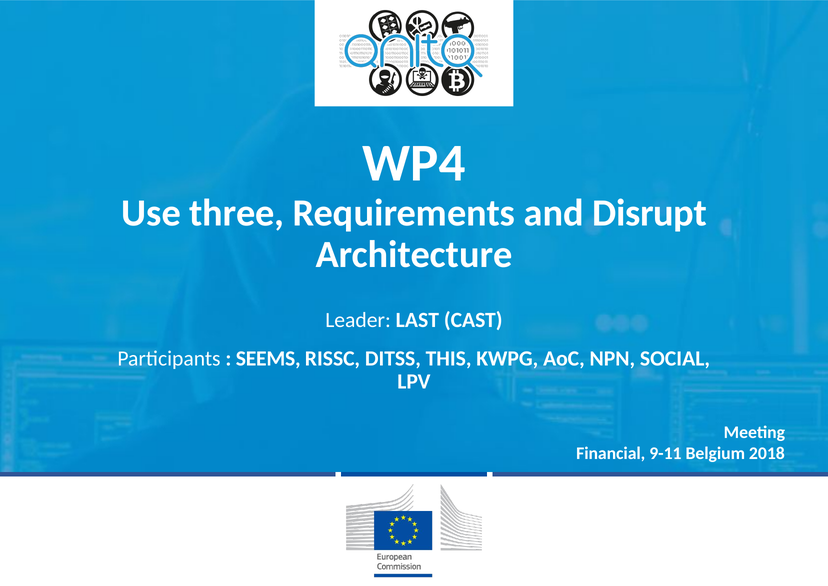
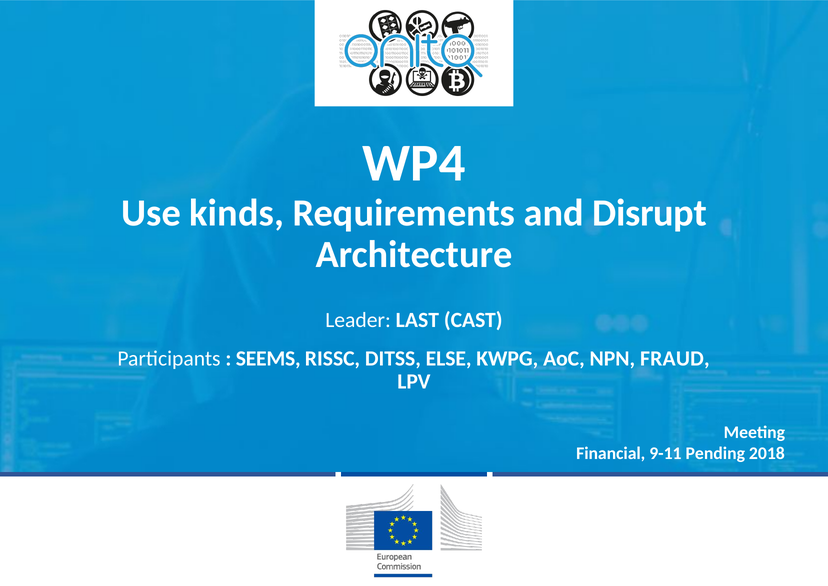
three: three -> kinds
THIS: THIS -> ELSE
SOCIAL: SOCIAL -> FRAUD
Belgium: Belgium -> Pending
